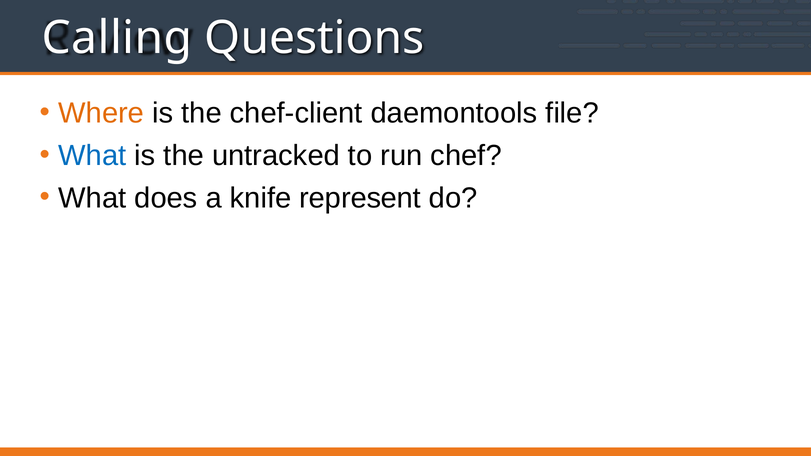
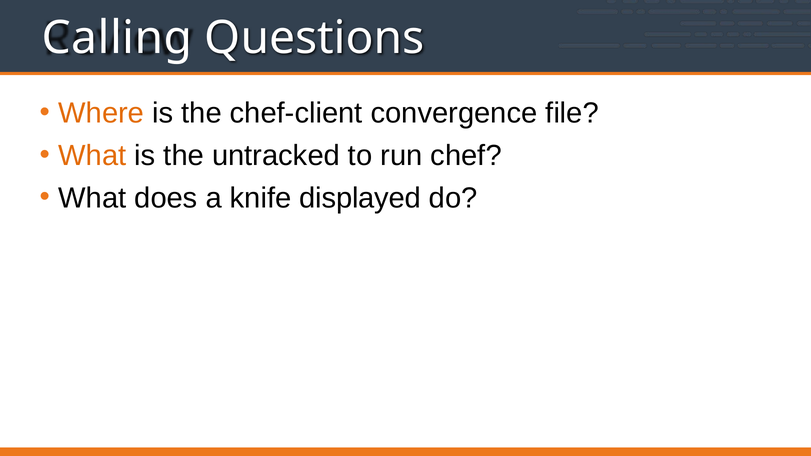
daemontools: daemontools -> convergence
What at (92, 156) colour: blue -> orange
represent: represent -> displayed
